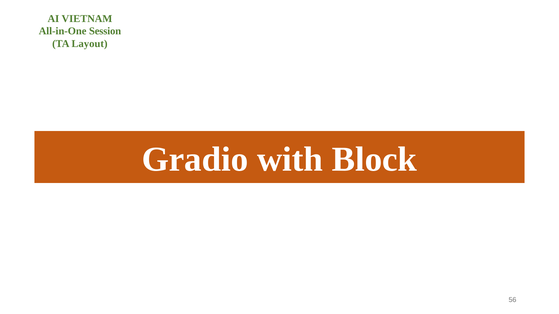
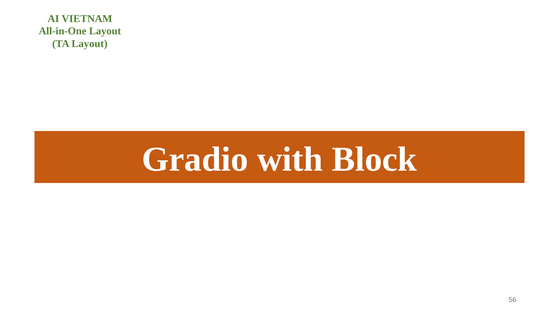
All-in-One Session: Session -> Layout
